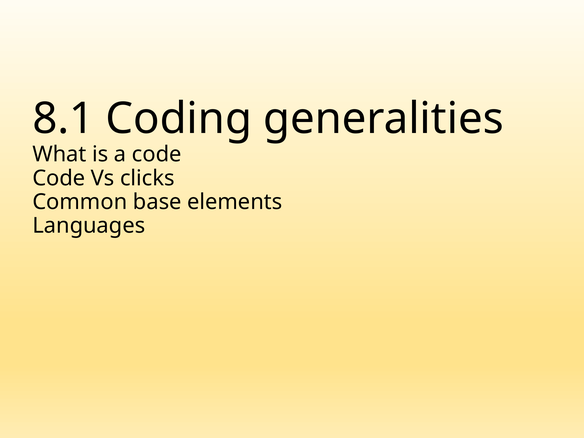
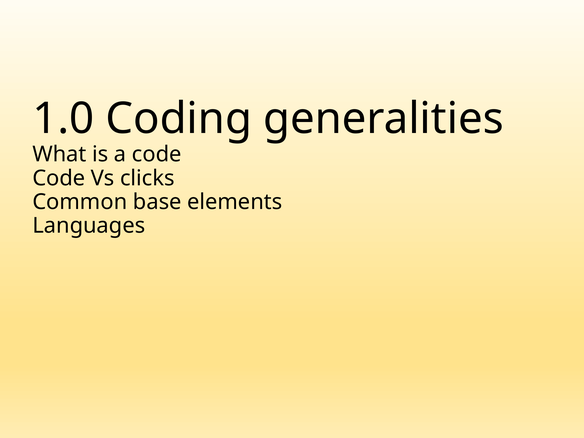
8.1: 8.1 -> 1.0
